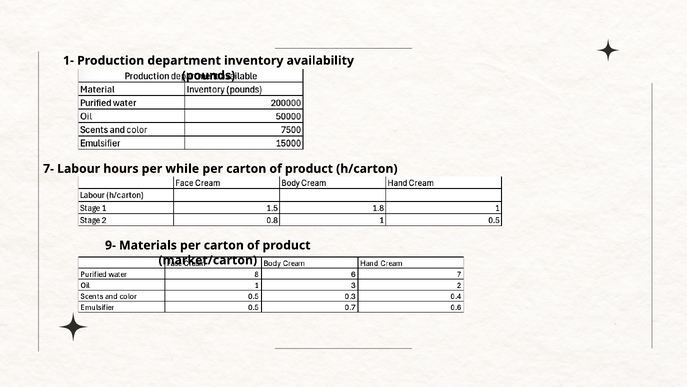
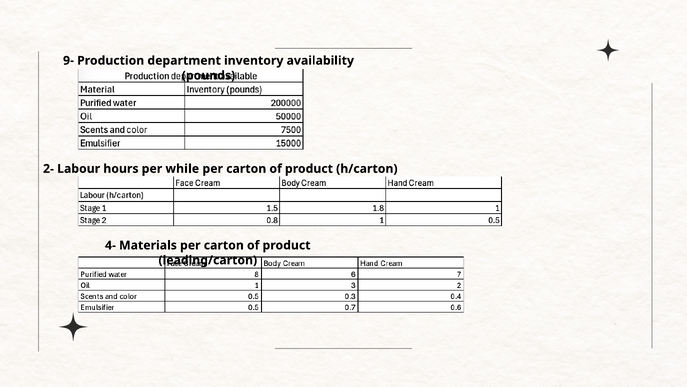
1-: 1- -> 9-
7-: 7- -> 2-
9-: 9- -> 4-
market/carton: market/carton -> leading/carton
